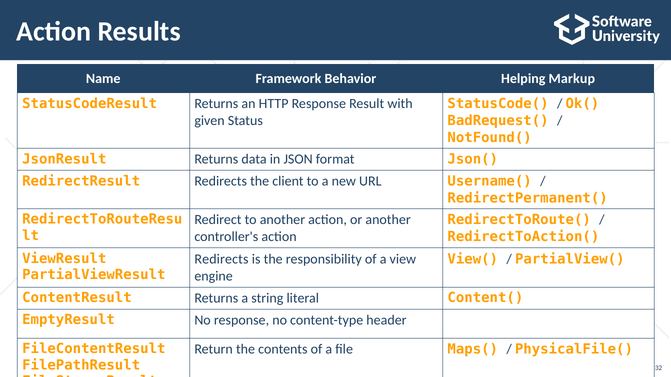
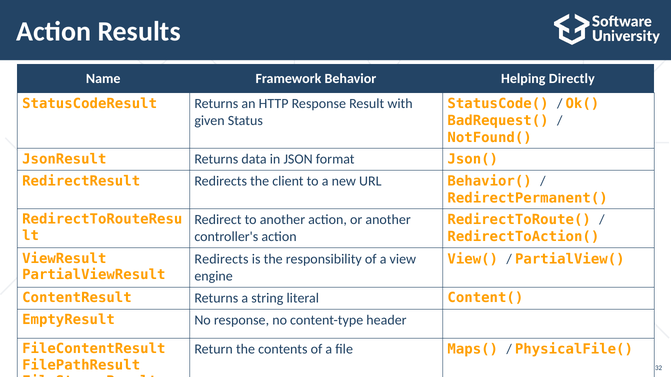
Markup: Markup -> Directly
Username(: Username( -> Behavior(
